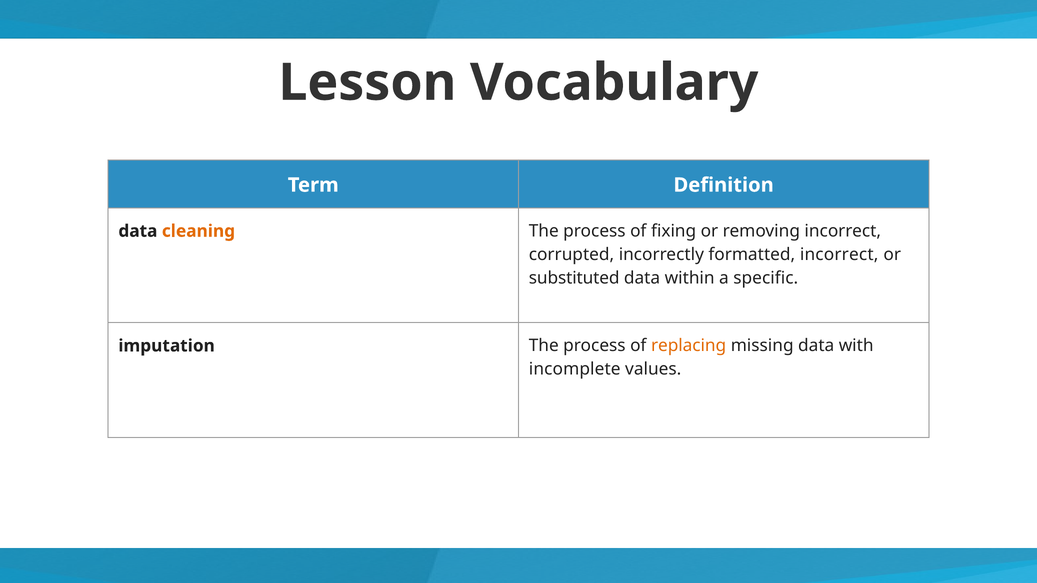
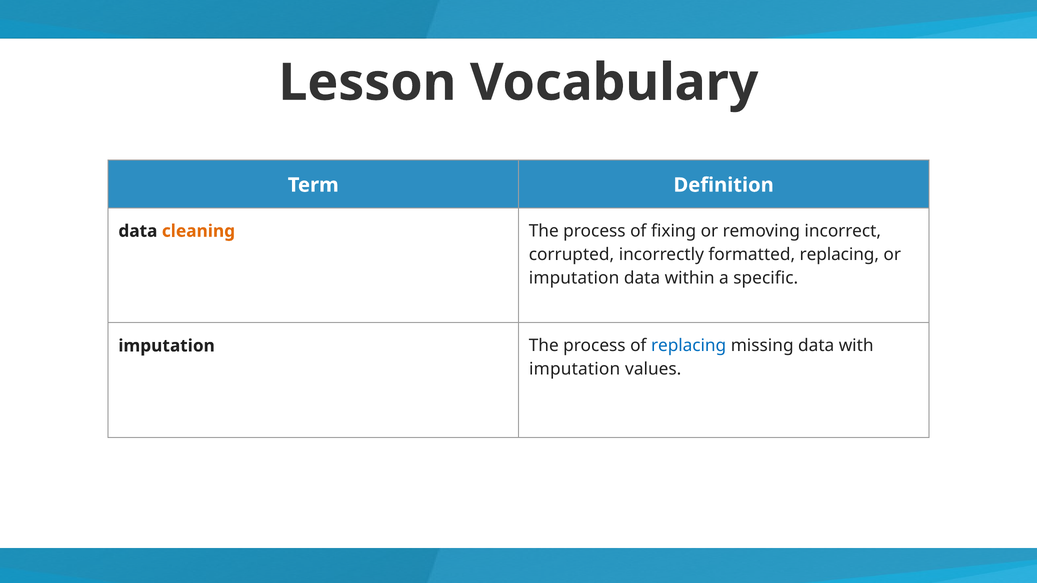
incorrect at (839, 255): incorrect -> replacing
substituted at (574, 278): substituted -> imputation
replacing at (689, 346) colour: orange -> blue
incomplete at (575, 369): incomplete -> imputation
